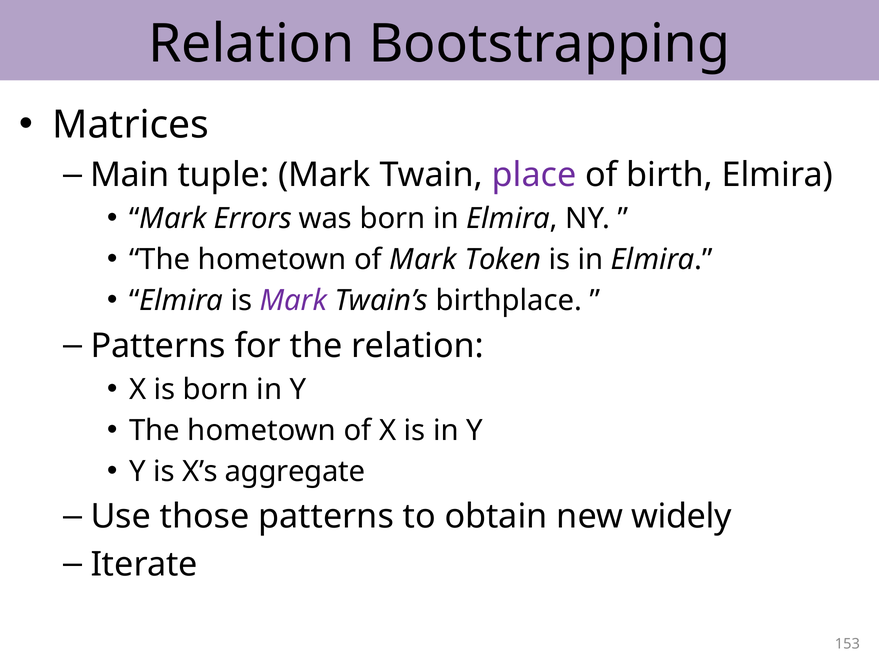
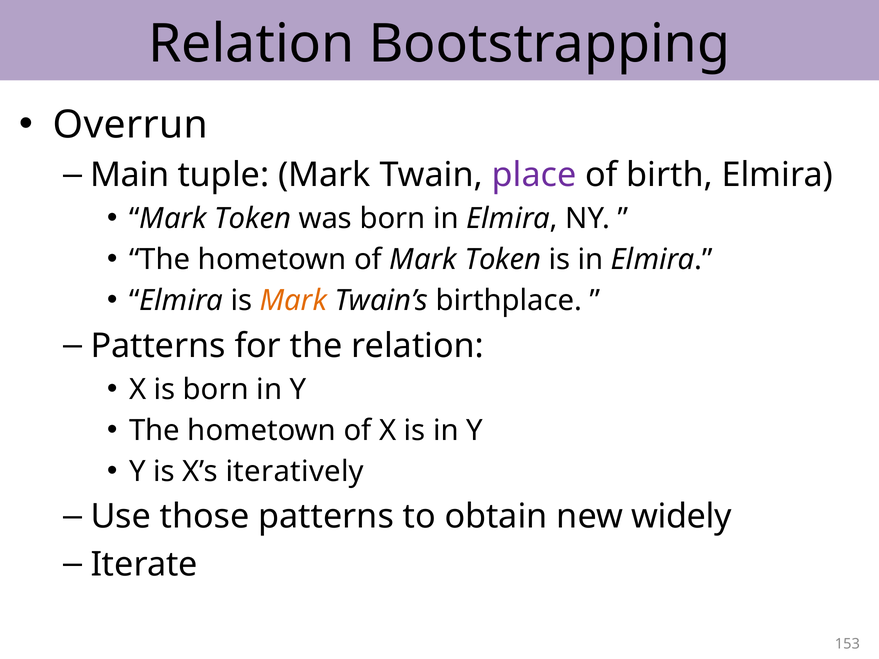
Matrices: Matrices -> Overrun
Errors at (253, 219): Errors -> Token
Mark at (293, 301) colour: purple -> orange
aggregate: aggregate -> iteratively
